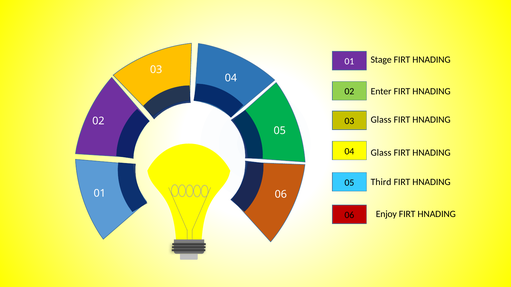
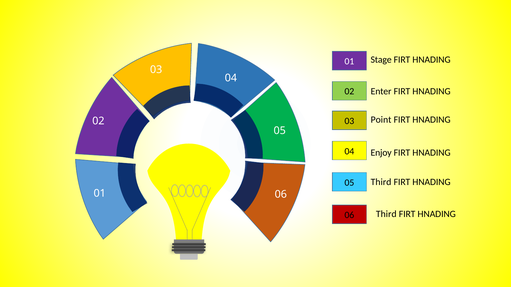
Glass at (381, 120): Glass -> Point
Glass at (381, 153): Glass -> Enjoy
Enjoy at (386, 214): Enjoy -> Third
